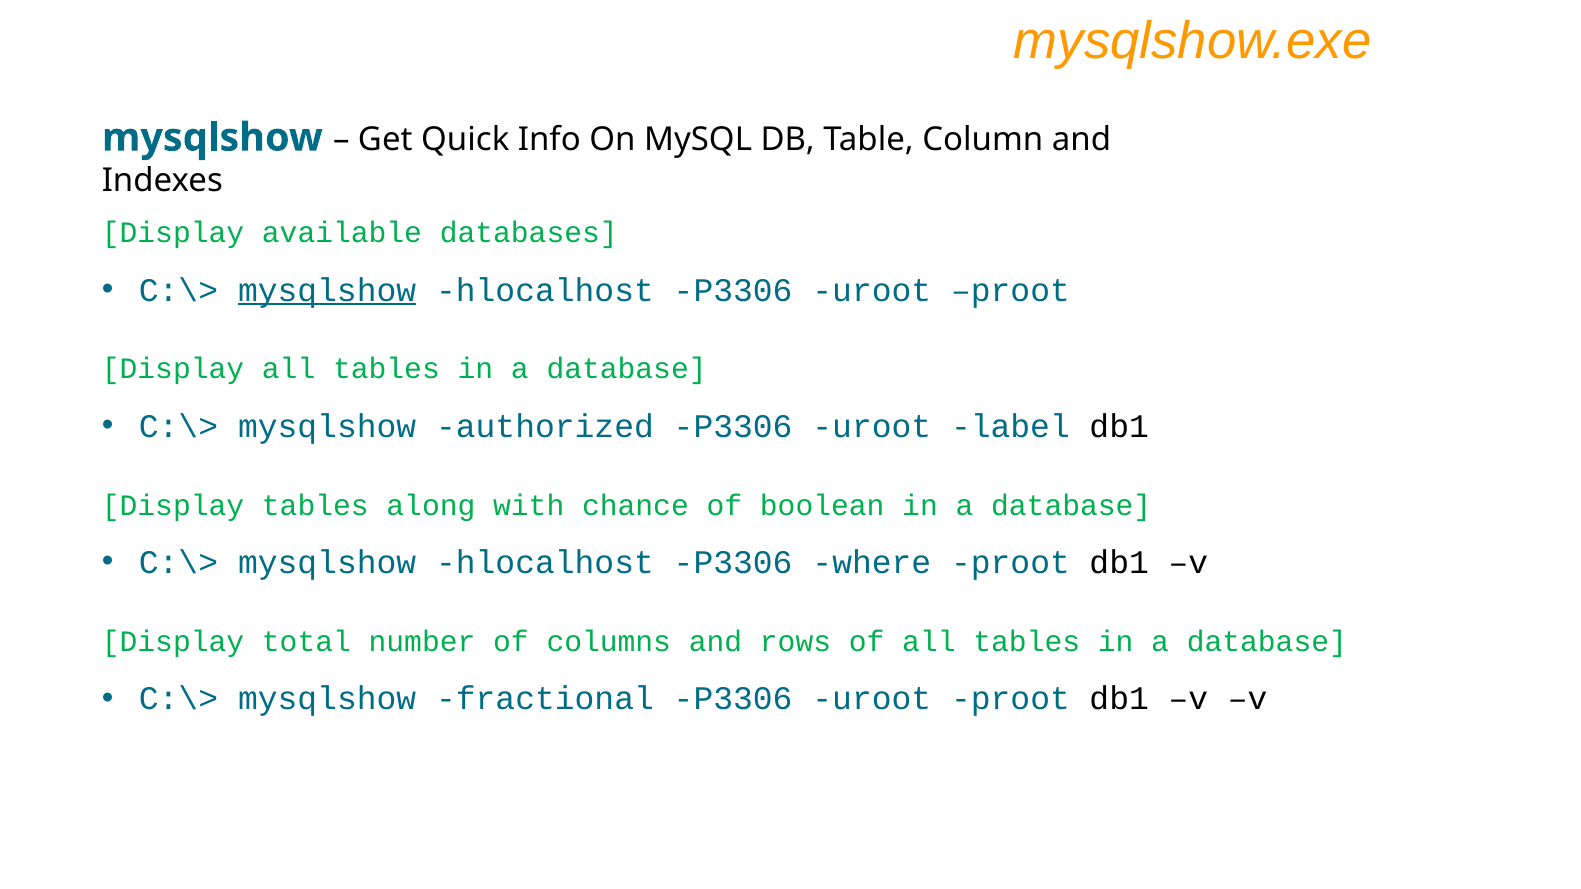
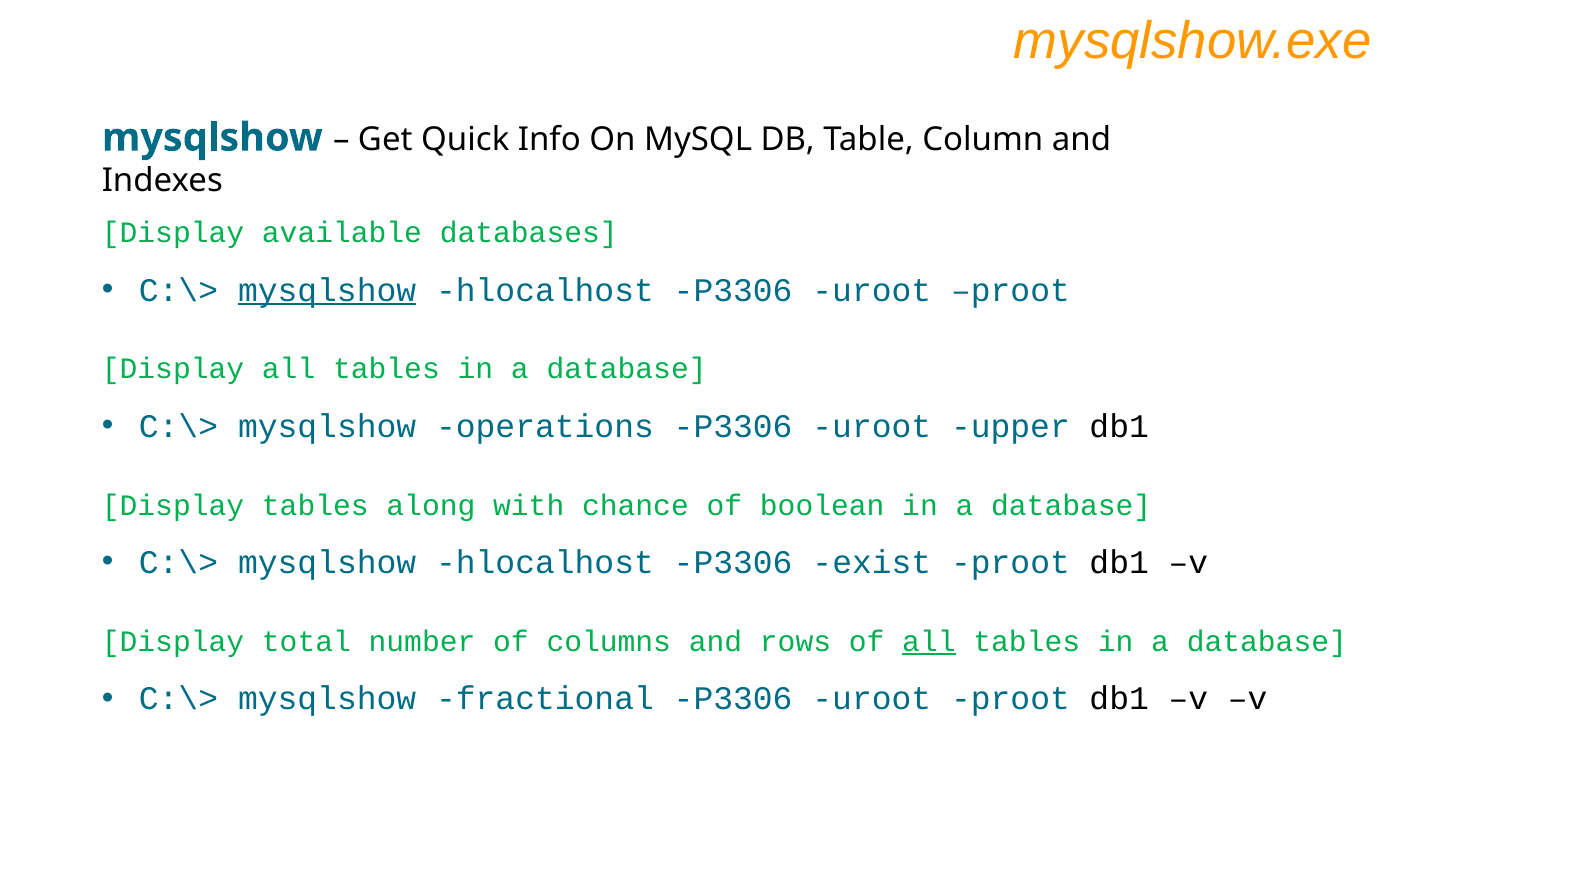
authorized: authorized -> operations
label: label -> upper
where: where -> exist
all at (929, 642) underline: none -> present
